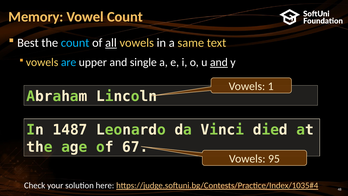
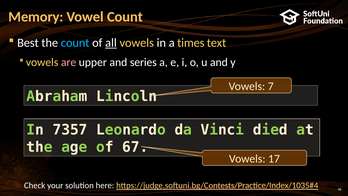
same: same -> times
are colour: light blue -> pink
single: single -> series
and at (219, 62) underline: present -> none
1: 1 -> 7
1487: 1487 -> 7357
95: 95 -> 17
